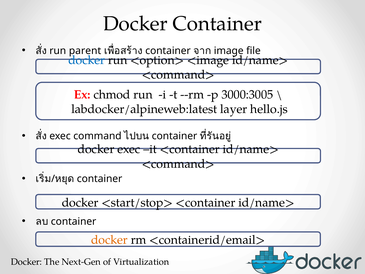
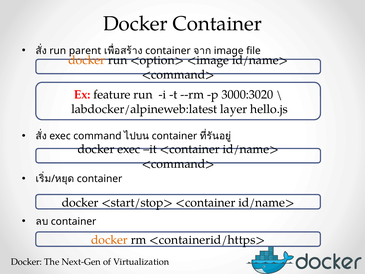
docker at (87, 60) colour: blue -> orange
chmod: chmod -> feature
3000:3005: 3000:3005 -> 3000:3020
<containerid/email>: <containerid/email> -> <containerid/https>
